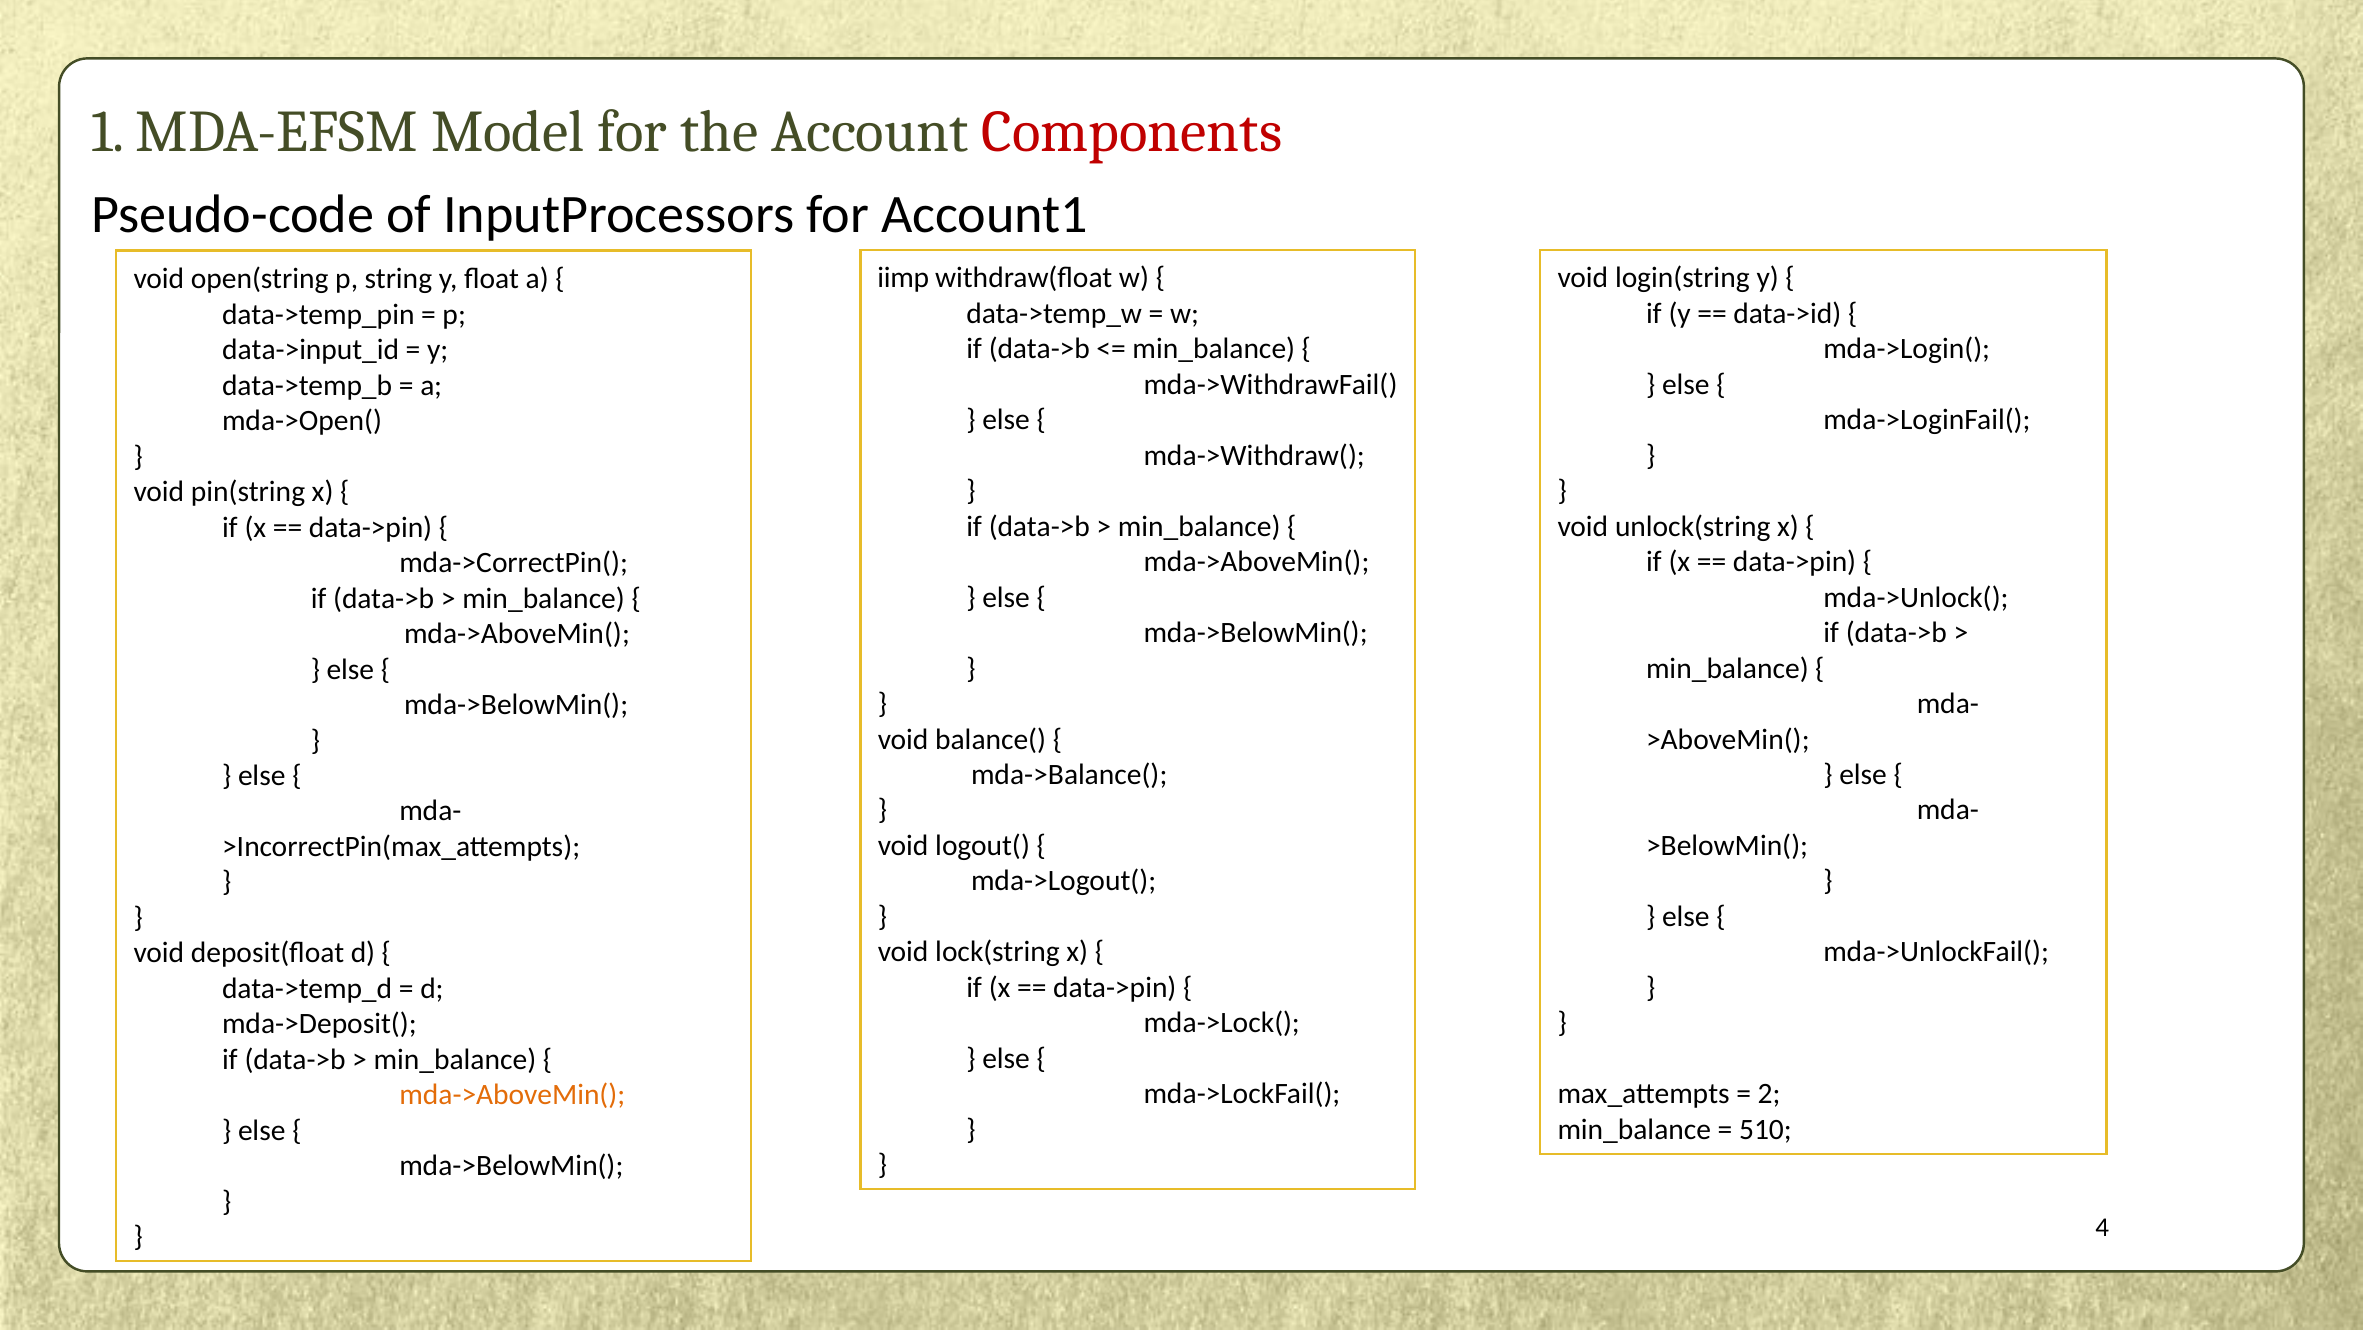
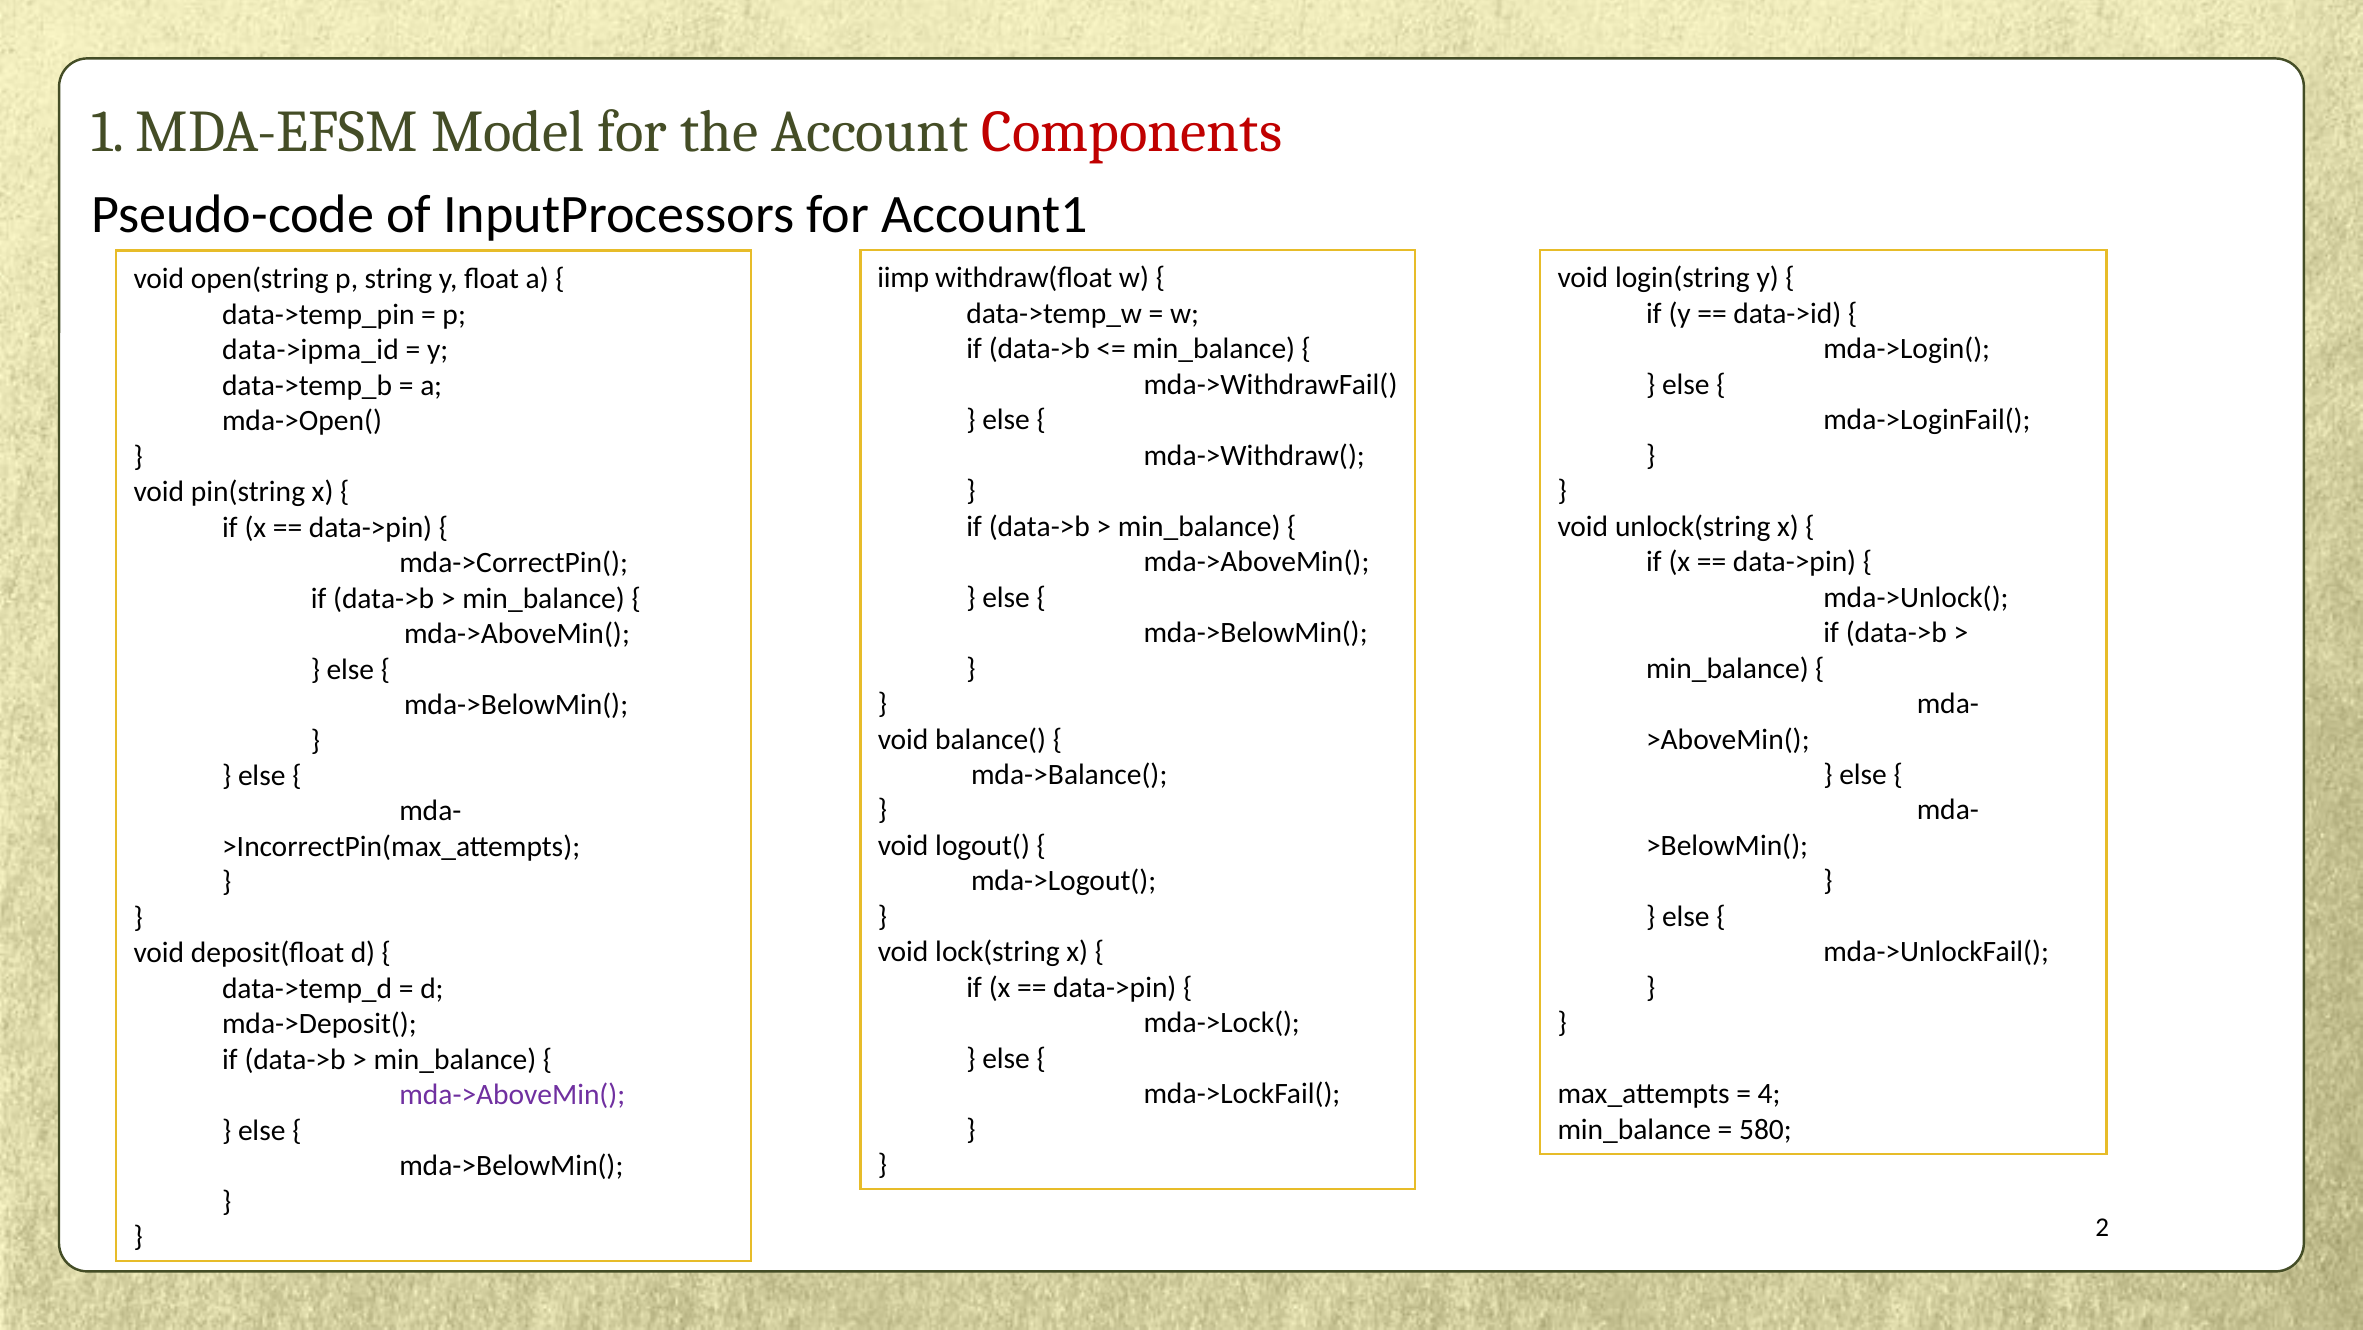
data->input_id: data->input_id -> data->ipma_id
2: 2 -> 4
mda->AboveMin( at (512, 1095) colour: orange -> purple
510: 510 -> 580
4: 4 -> 2
